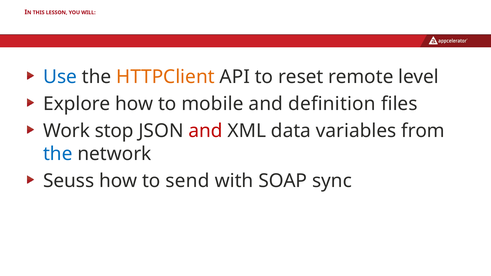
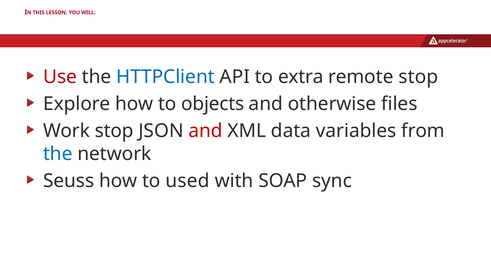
Use colour: blue -> red
HTTPClient colour: orange -> blue
reset: reset -> extra
remote level: level -> stop
mobile: mobile -> objects
definition: definition -> otherwise
send: send -> used
